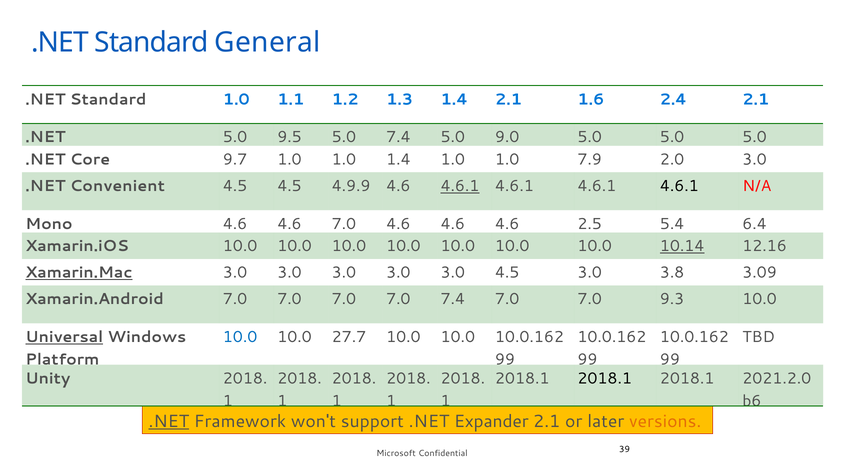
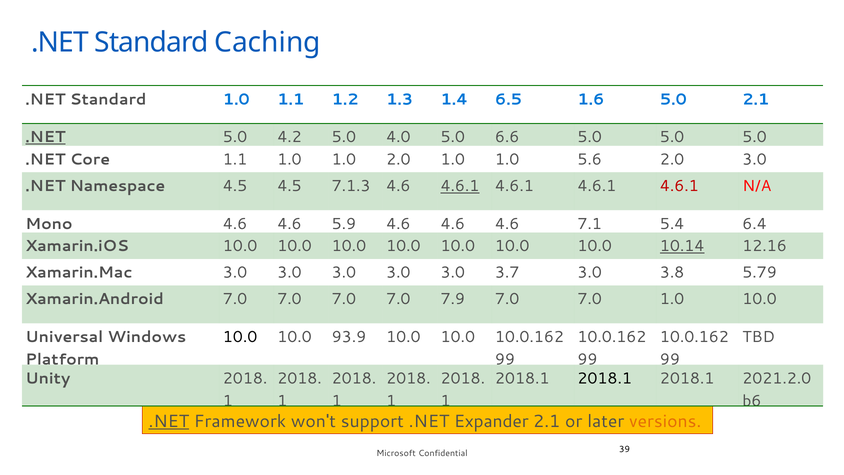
General: General -> Caching
1.4 2.1: 2.1 -> 6.5
1.6 2.4: 2.4 -> 5.0
.NET at (45, 137) underline: none -> present
9.5: 9.5 -> 4.2
5.0 7.4: 7.4 -> 4.0
9.0: 9.0 -> 6.6
Core 9.7: 9.7 -> 1.1
1.0 1.4: 1.4 -> 2.0
7.9: 7.9 -> 5.6
Convenient: Convenient -> Namespace
4.9.9: 4.9.9 -> 7.1.3
4.6.1 at (679, 186) colour: black -> red
4.6 7.0: 7.0 -> 5.9
2.5: 2.5 -> 7.1
Xamarin.Mac underline: present -> none
3.0 4.5: 4.5 -> 3.7
3.09: 3.09 -> 5.79
7.0 7.4: 7.4 -> 7.9
7.0 9.3: 9.3 -> 1.0
Universal underline: present -> none
10.0 at (240, 337) colour: blue -> black
27.7: 27.7 -> 93.9
